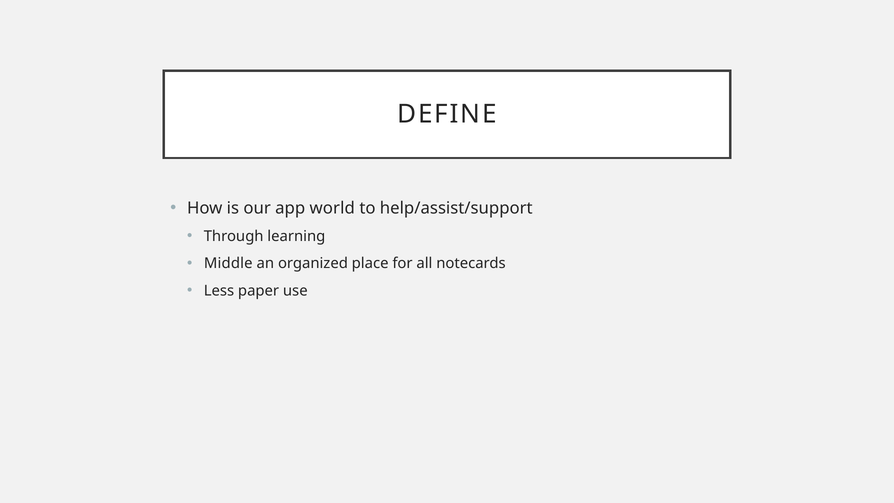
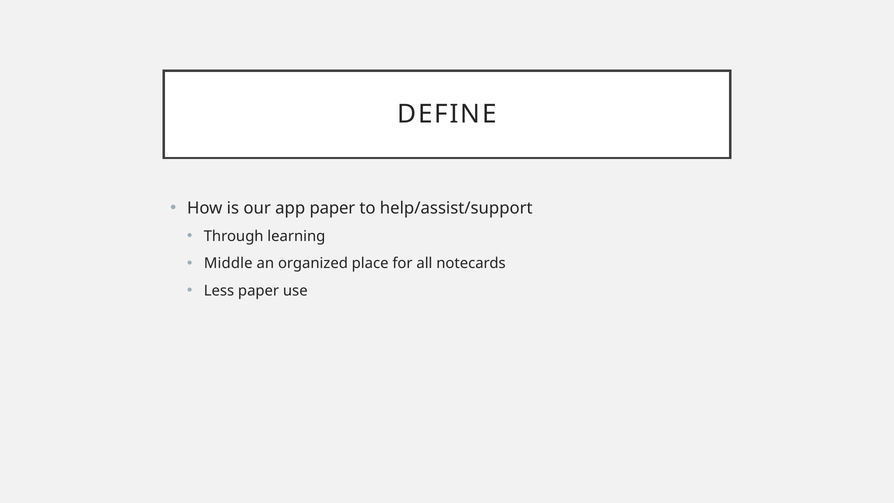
app world: world -> paper
